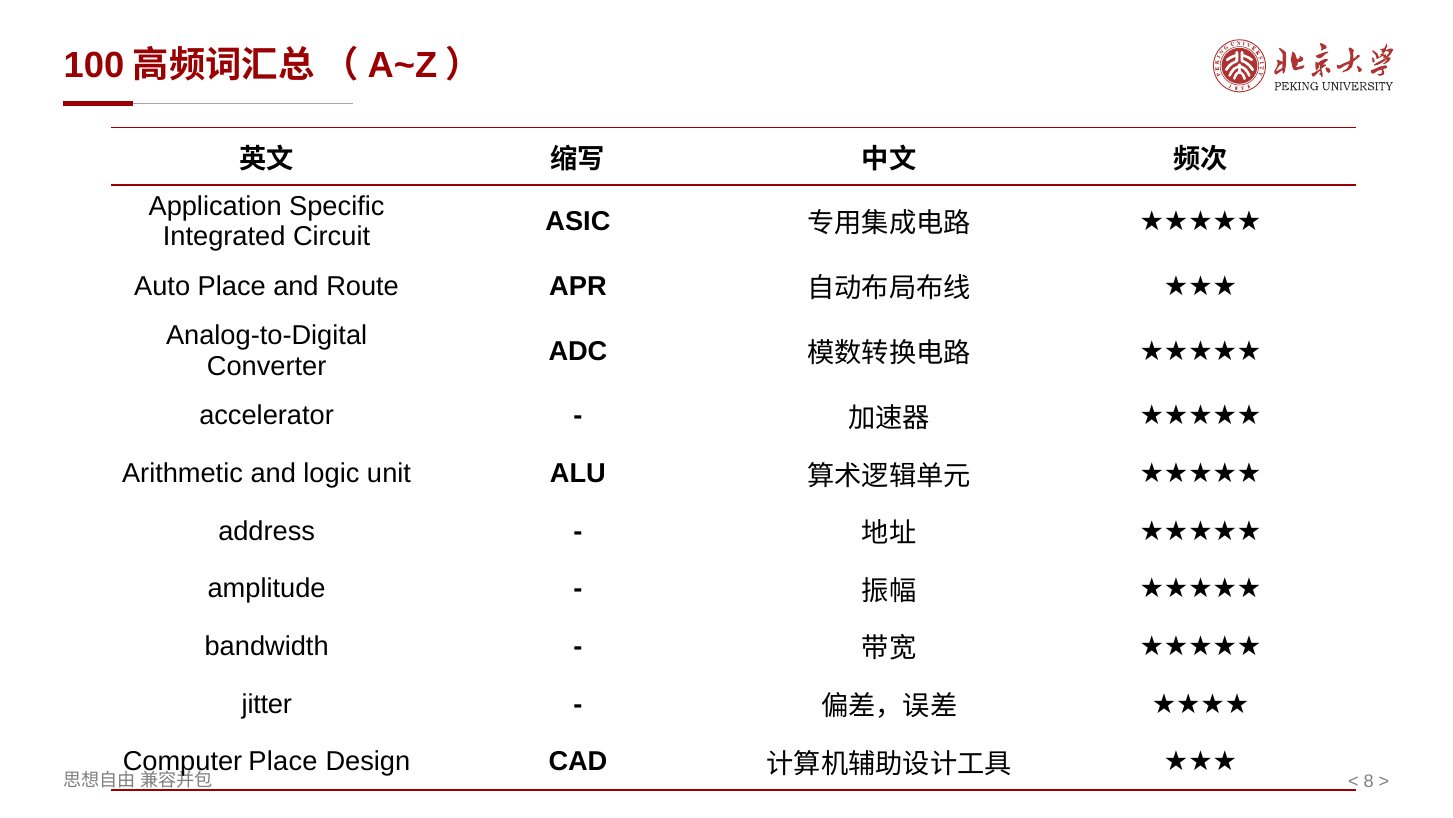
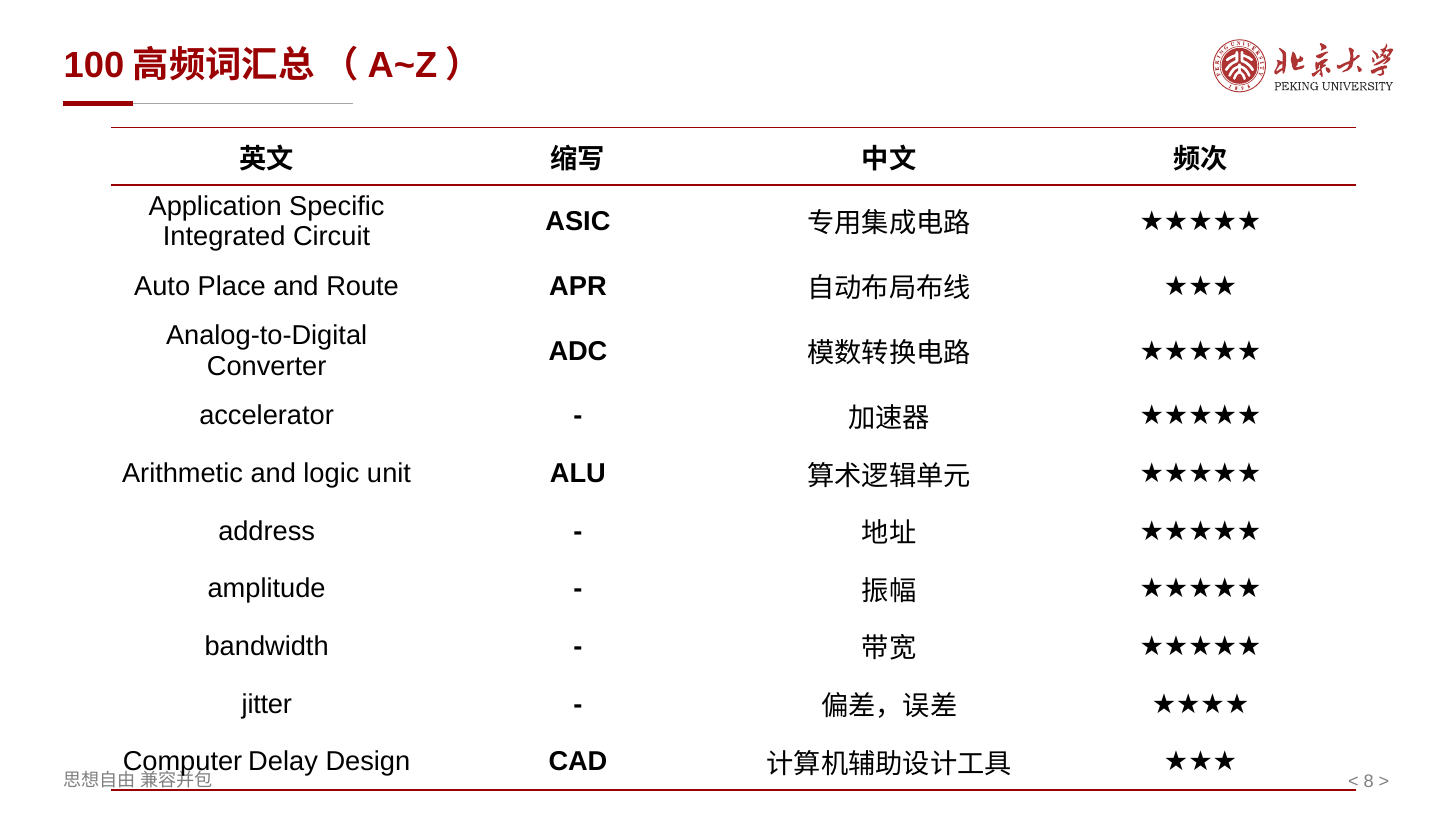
Computer Place: Place -> Delay
